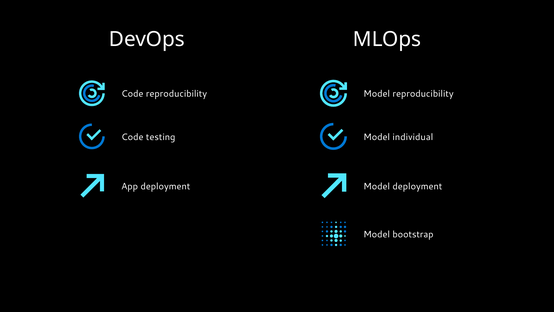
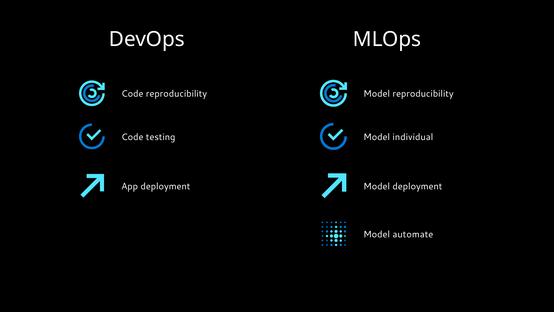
bootstrap: bootstrap -> automate
